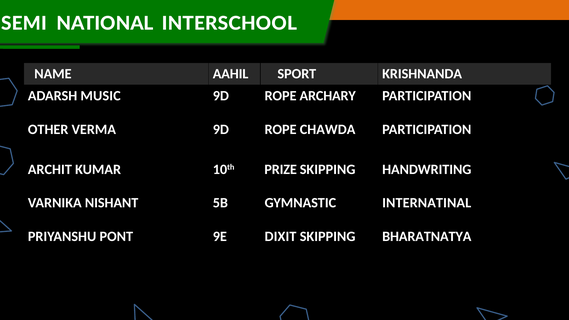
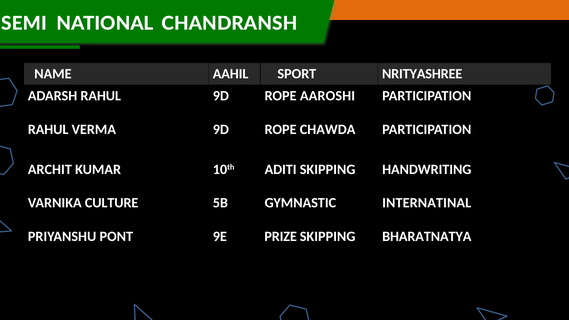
INTERSCHOOL: INTERSCHOOL -> CHANDRANSH
KRISHNANDA: KRISHNANDA -> NRITYASHREE
ADARSH MUSIC: MUSIC -> RAHUL
ARCHARY: ARCHARY -> AAROSHI
OTHER at (48, 130): OTHER -> RAHUL
PRIZE: PRIZE -> ADITI
NISHANT: NISHANT -> CULTURE
DIXIT: DIXIT -> PRIZE
